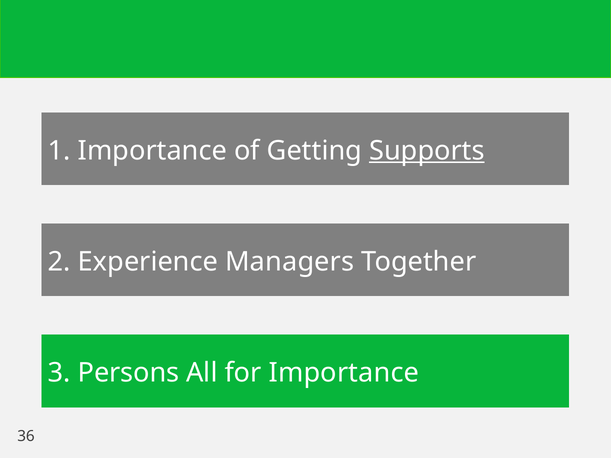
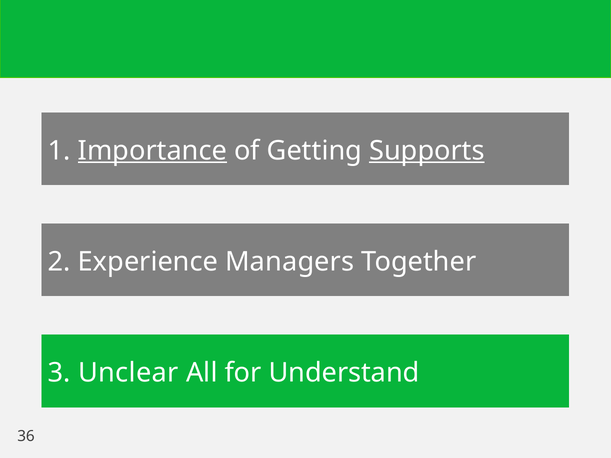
Importance at (152, 151) underline: none -> present
Persons: Persons -> Unclear
for Importance: Importance -> Understand
